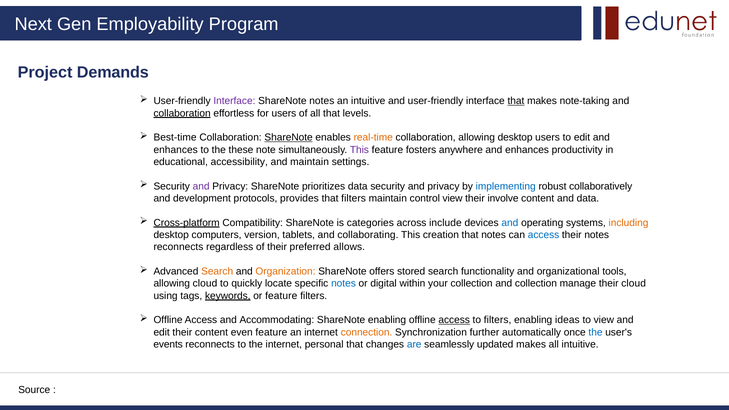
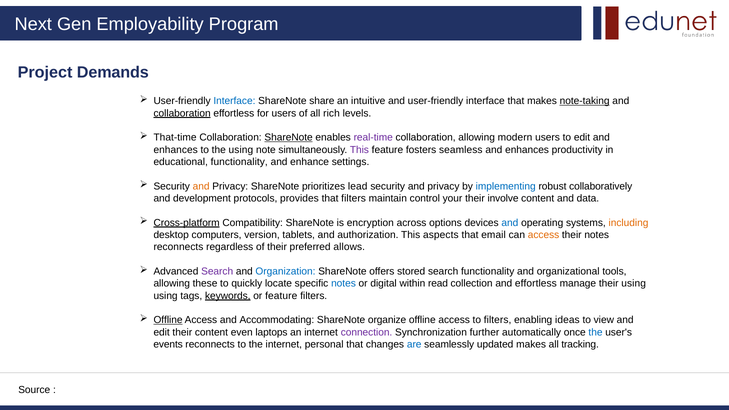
Interface at (234, 101) colour: purple -> blue
ShareNote notes: notes -> share
that at (516, 101) underline: present -> none
note-taking underline: none -> present
all that: that -> rich
Best-time: Best-time -> That-time
real-time colour: orange -> purple
allowing desktop: desktop -> modern
the these: these -> using
anywhere: anywhere -> seamless
educational accessibility: accessibility -> functionality
and maintain: maintain -> enhance
and at (201, 186) colour: purple -> orange
prioritizes data: data -> lead
control view: view -> your
categories: categories -> encryption
include: include -> options
collaborating: collaborating -> authorization
creation: creation -> aspects
that notes: notes -> email
access at (544, 235) colour: blue -> orange
Search at (217, 271) colour: orange -> purple
Organization colour: orange -> blue
allowing cloud: cloud -> these
your: your -> read
and collection: collection -> effortless
their cloud: cloud -> using
Offline at (168, 320) underline: none -> present
ShareNote enabling: enabling -> organize
access at (454, 320) underline: present -> none
even feature: feature -> laptops
connection colour: orange -> purple
all intuitive: intuitive -> tracking
